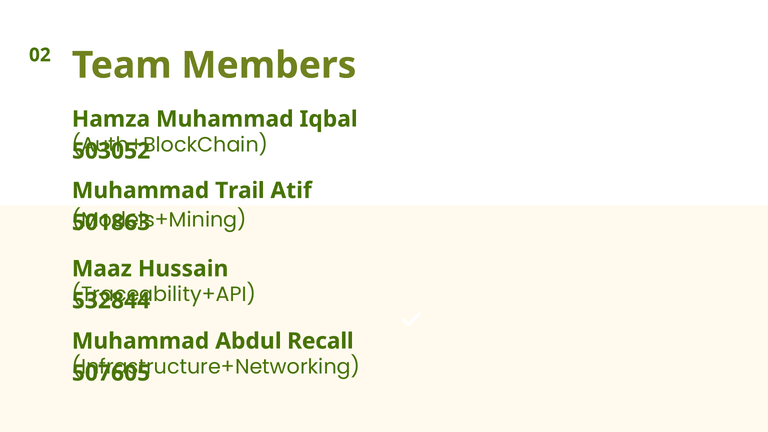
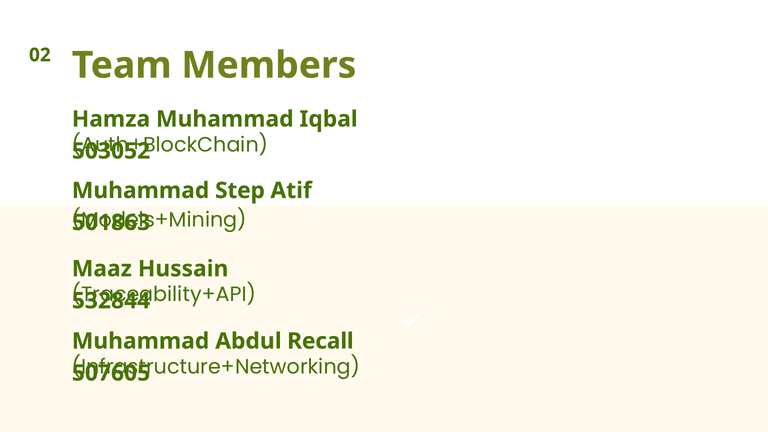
Trail: Trail -> Step
